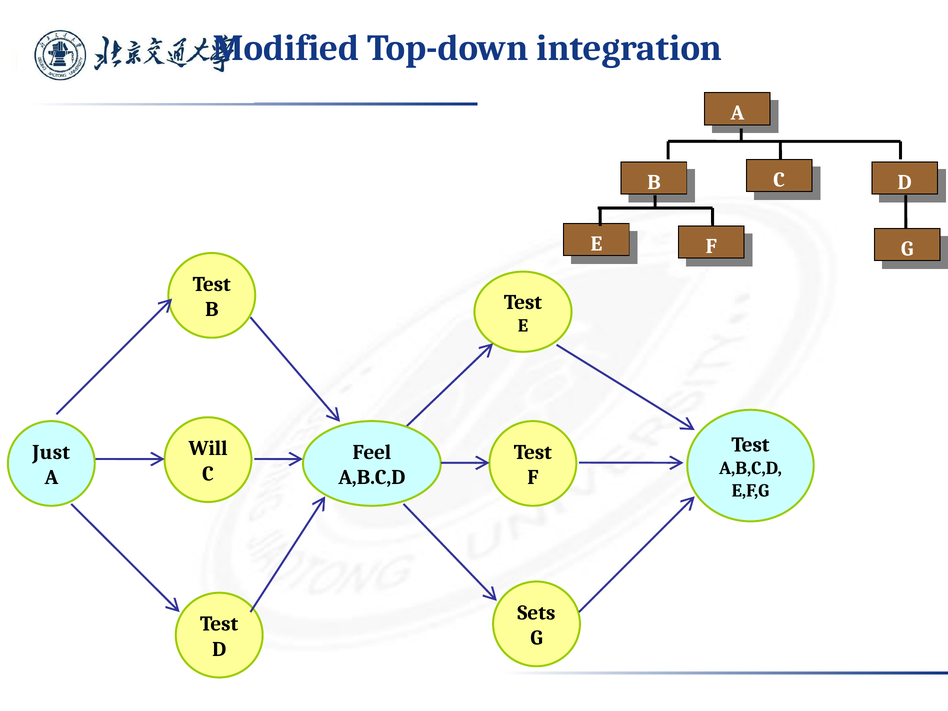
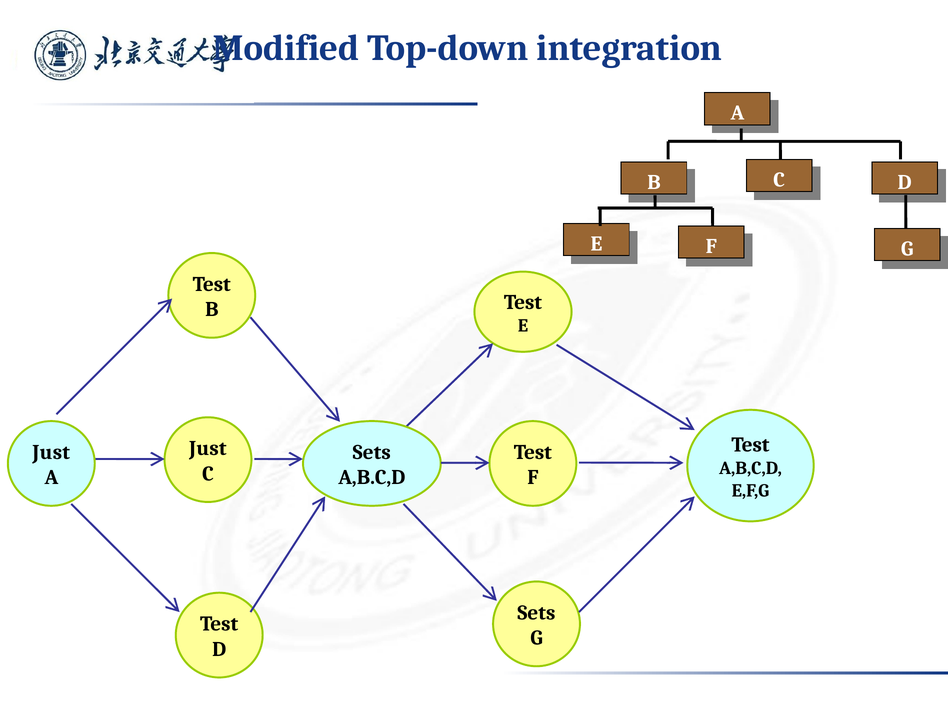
Will at (208, 448): Will -> Just
Feel at (372, 452): Feel -> Sets
